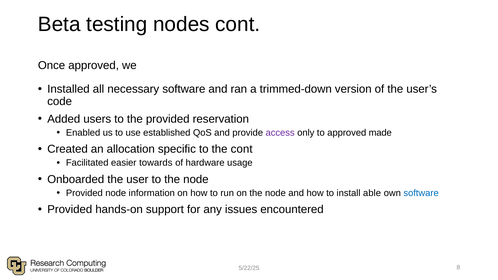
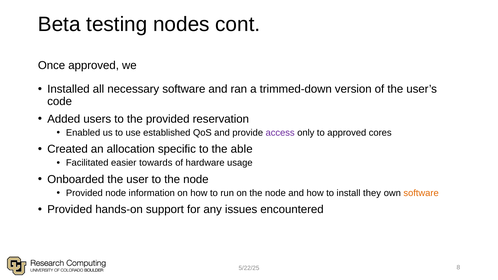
made: made -> cores
the cont: cont -> able
able: able -> they
software at (421, 193) colour: blue -> orange
